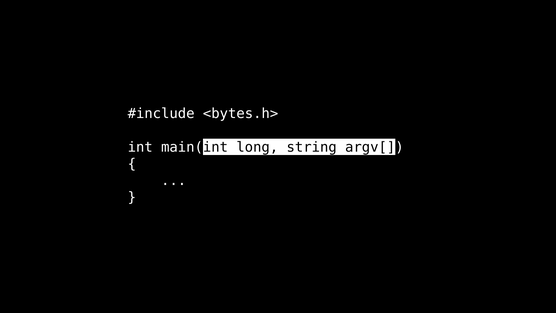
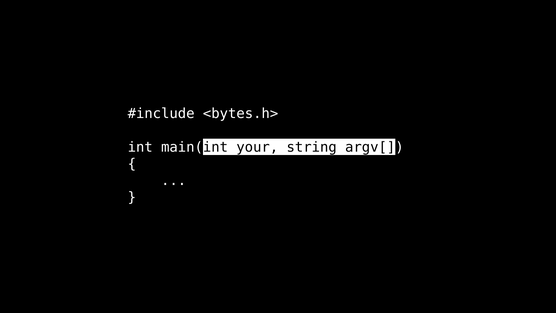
long: long -> your
